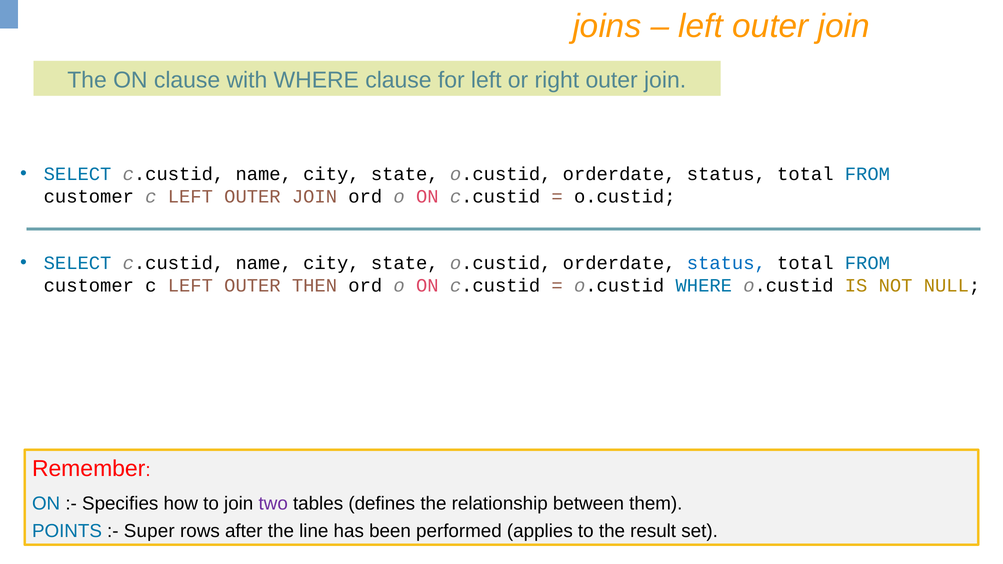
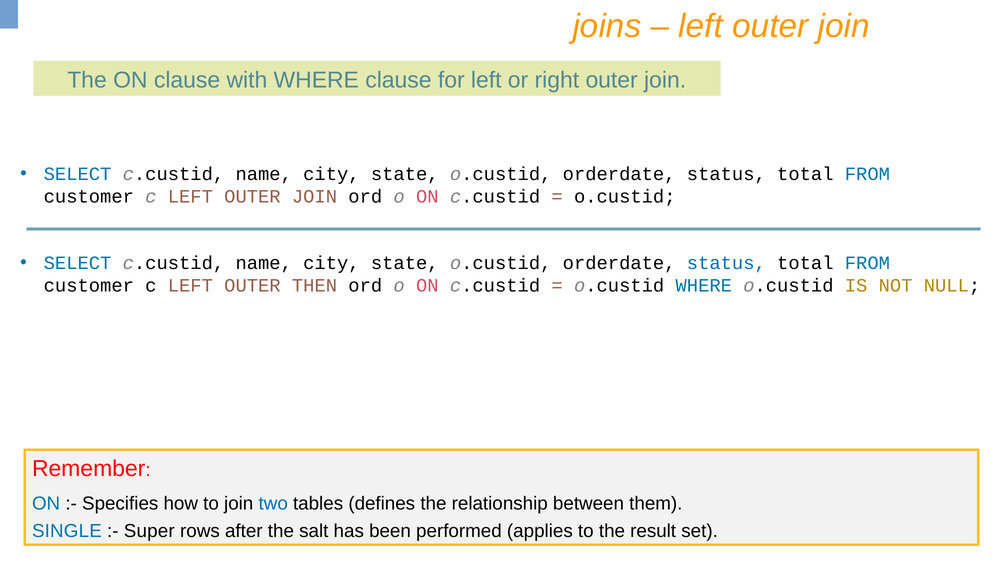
two colour: purple -> blue
POINTS: POINTS -> SINGLE
line: line -> salt
